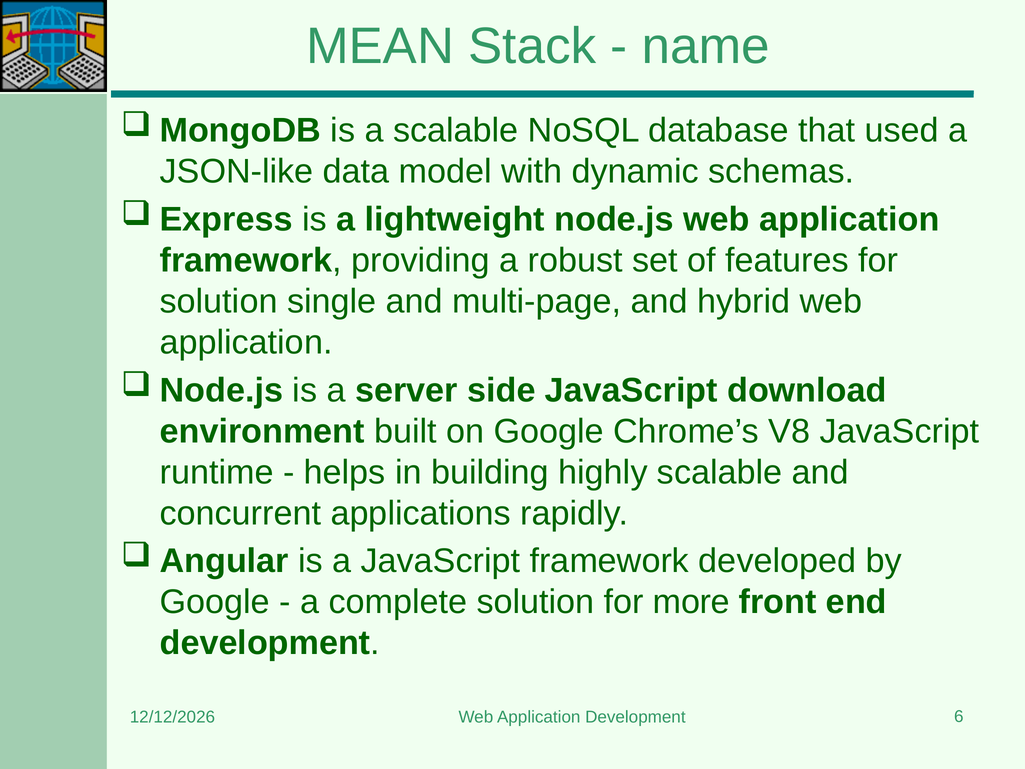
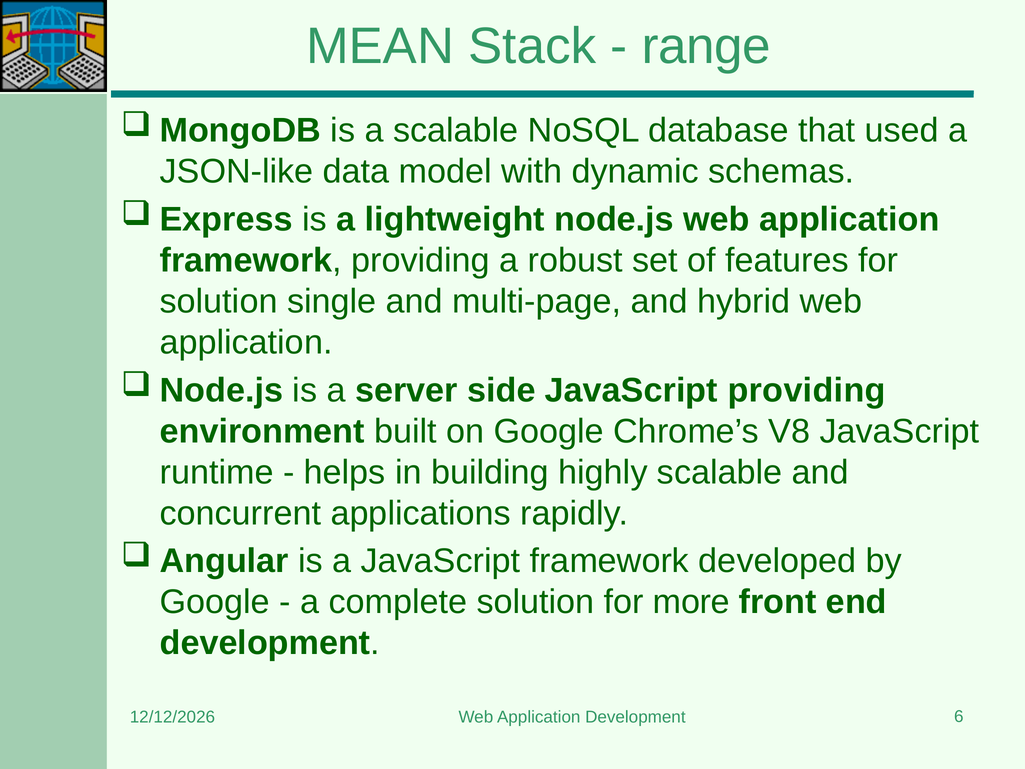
name: name -> range
JavaScript download: download -> providing
